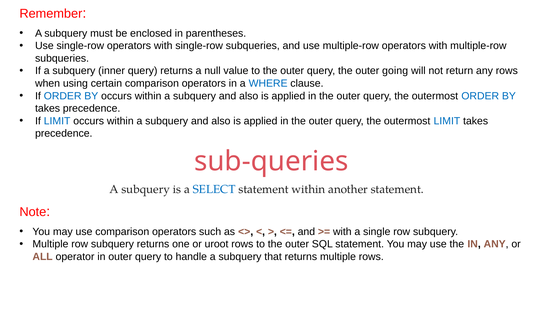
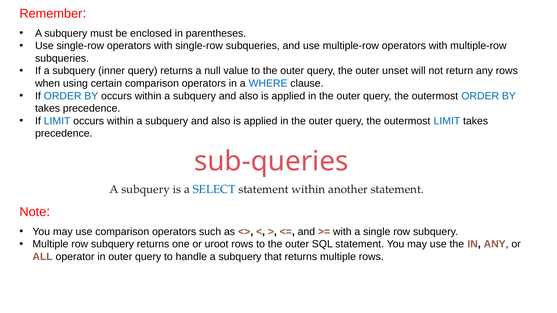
going: going -> unset
